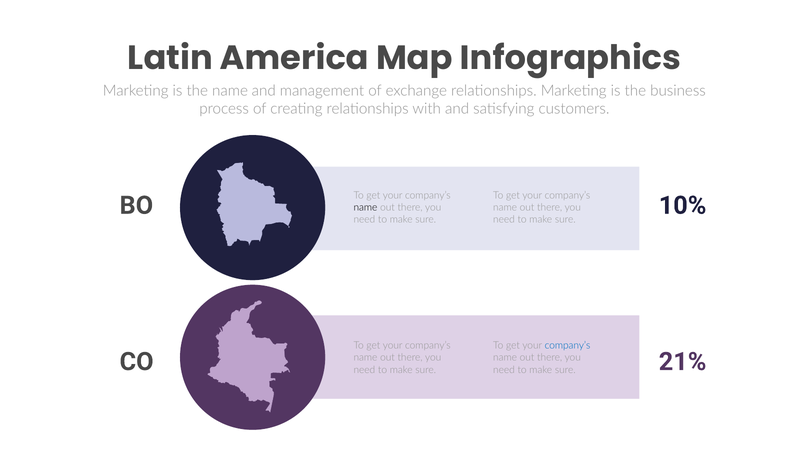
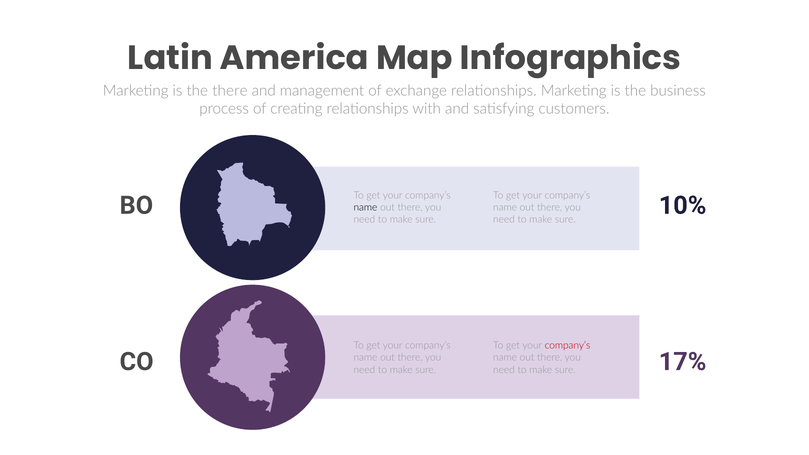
the name: name -> there
company’s at (567, 346) colour: blue -> red
21%: 21% -> 17%
